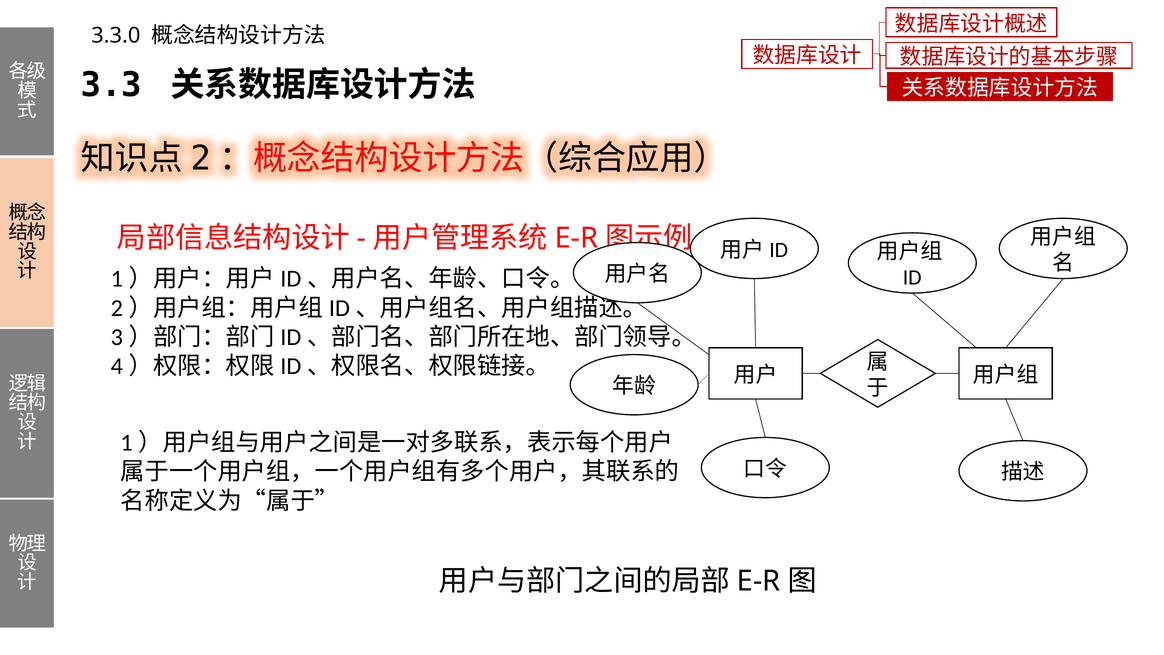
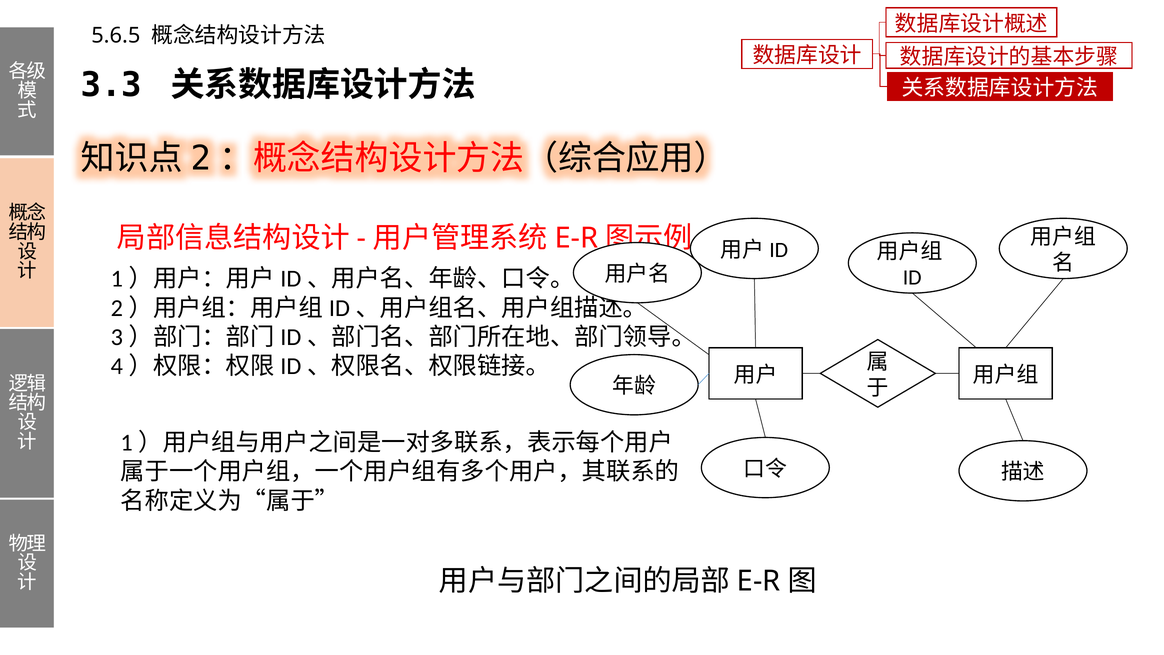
3.3.0: 3.3.0 -> 5.6.5
